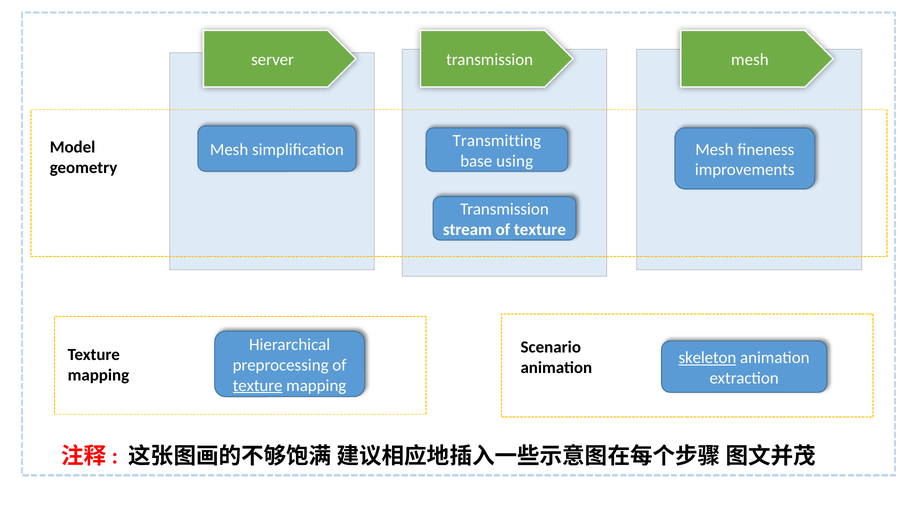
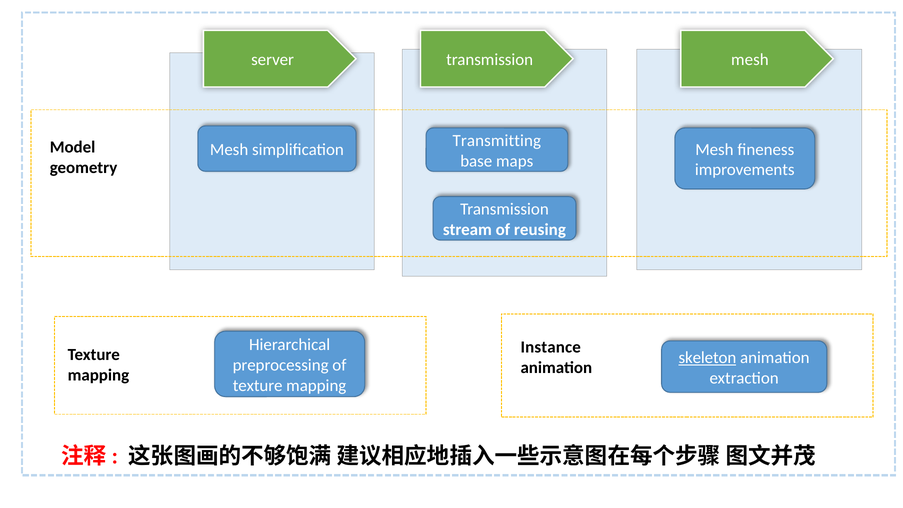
using: using -> maps
stream of texture: texture -> reusing
Scenario: Scenario -> Instance
texture at (258, 385) underline: present -> none
